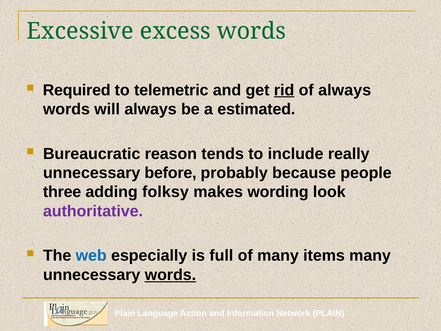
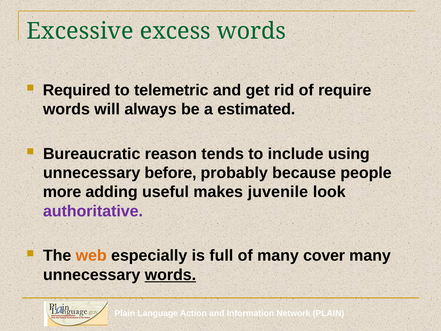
rid underline: present -> none
of always: always -> require
really: really -> using
three: three -> more
folksy: folksy -> useful
wording: wording -> juvenile
web colour: blue -> orange
items: items -> cover
